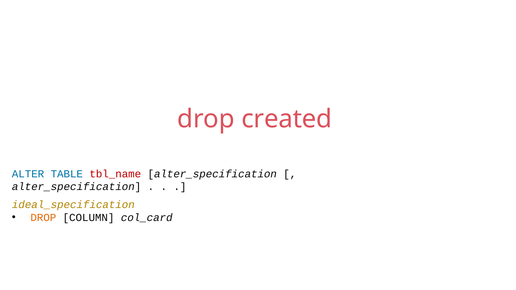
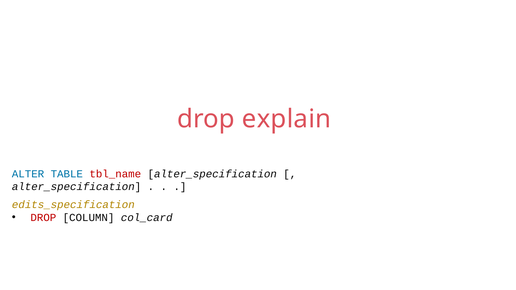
created: created -> explain
ideal_specification: ideal_specification -> edits_specification
DROP at (43, 218) colour: orange -> red
